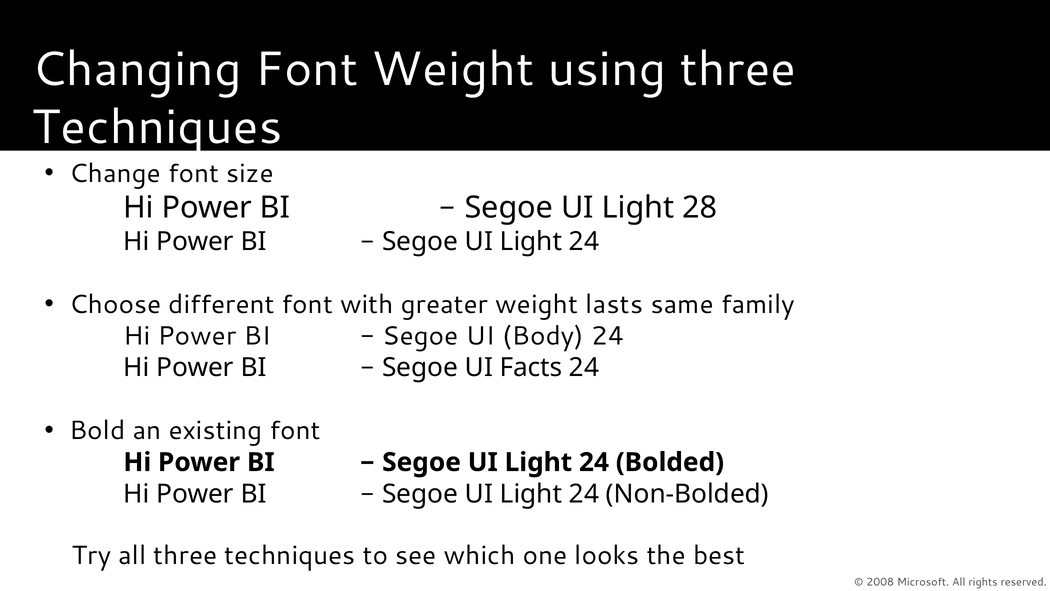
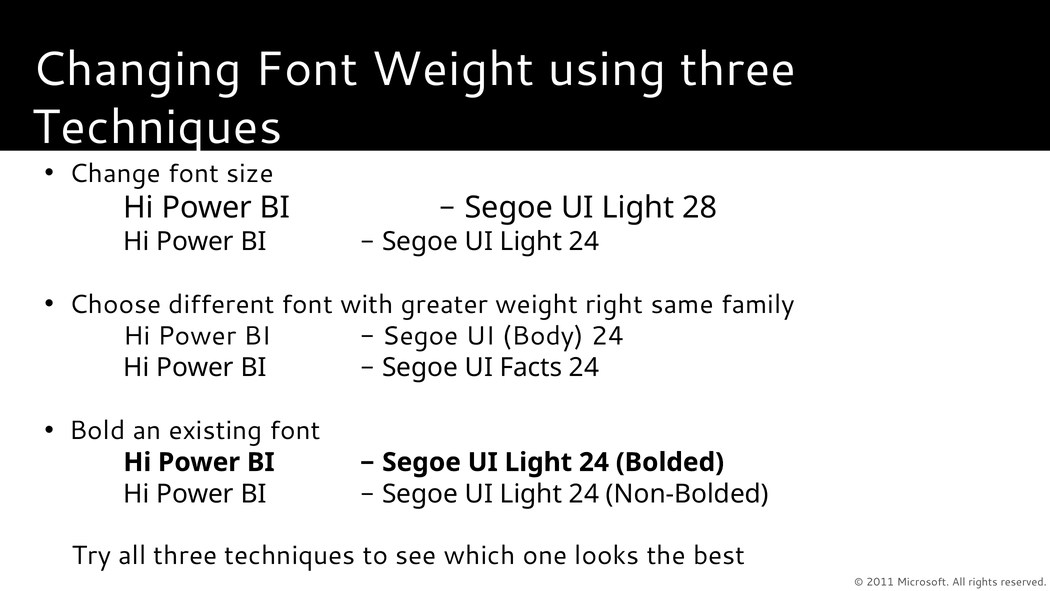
lasts: lasts -> right
2008: 2008 -> 2011
